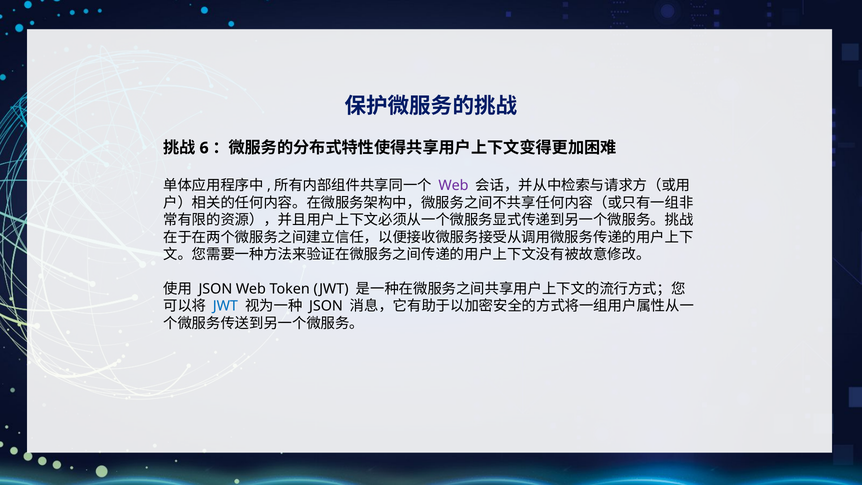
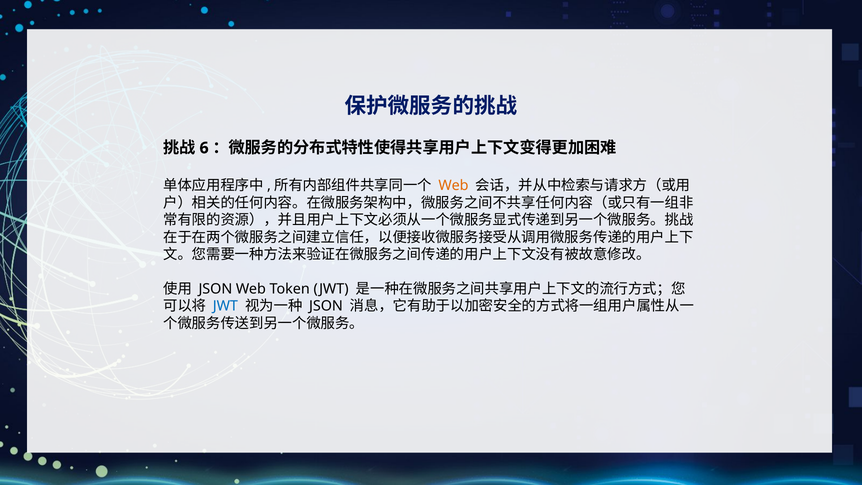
Web at (453, 186) colour: purple -> orange
